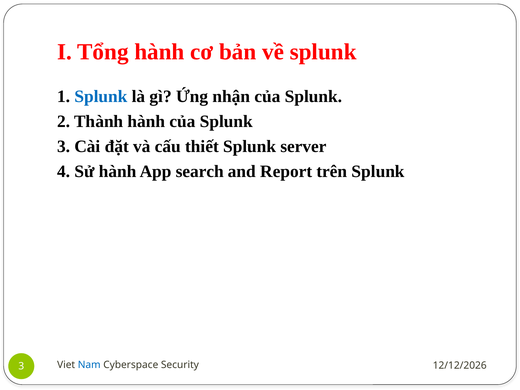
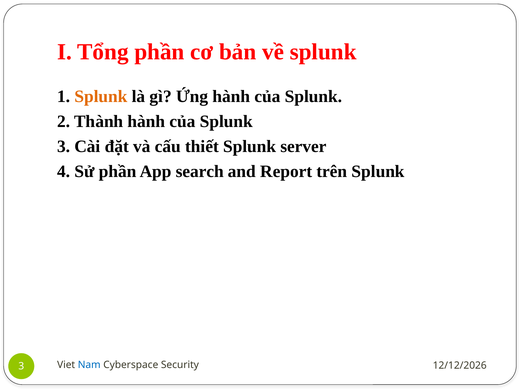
Tổng hành: hành -> phần
Splunk at (101, 97) colour: blue -> orange
Ứng nhận: nhận -> hành
Sử hành: hành -> phần
